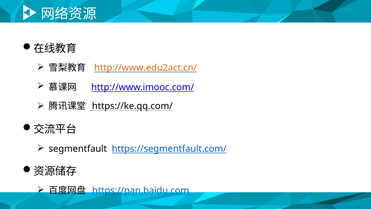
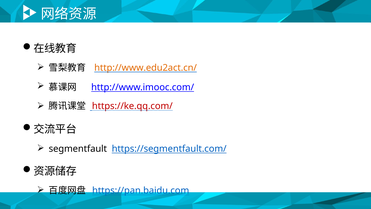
https://ke.qq.com/ colour: black -> red
